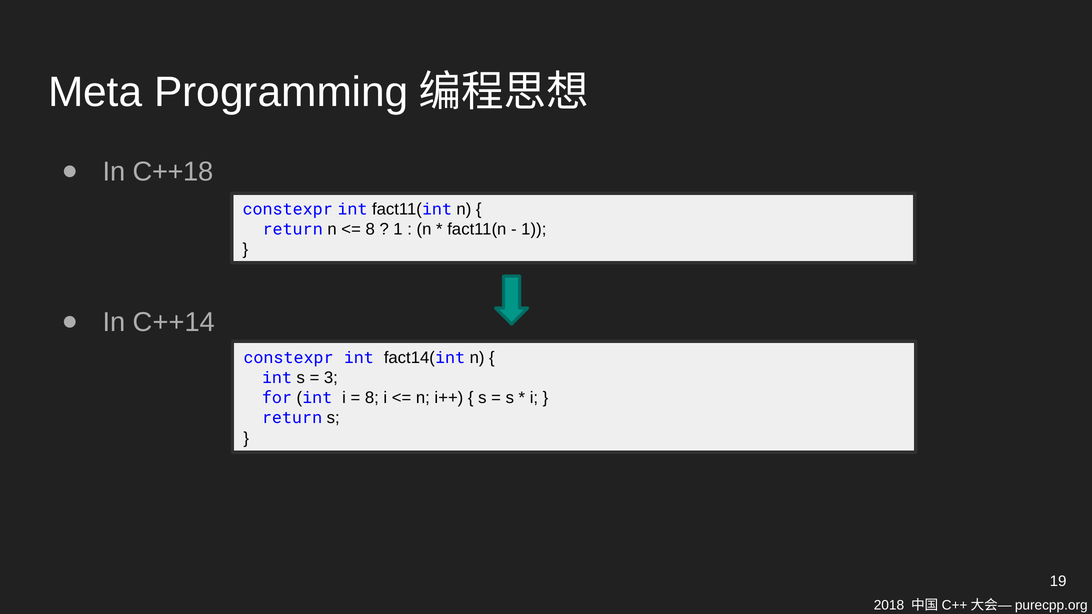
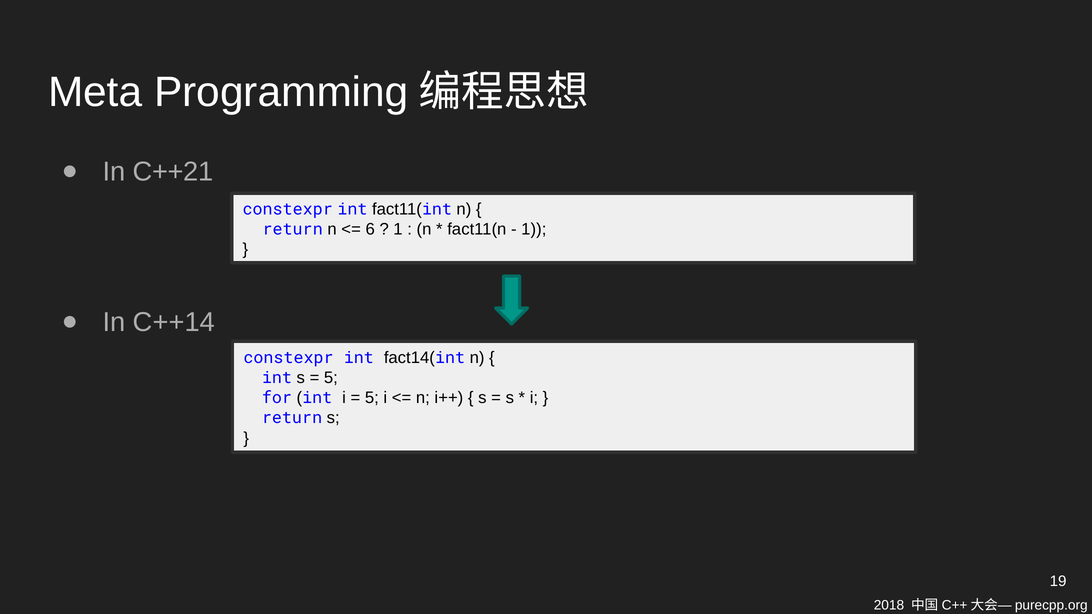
C++18: C++18 -> C++21
8 at (370, 229): 8 -> 6
3 at (331, 378): 3 -> 5
8 at (372, 398): 8 -> 5
